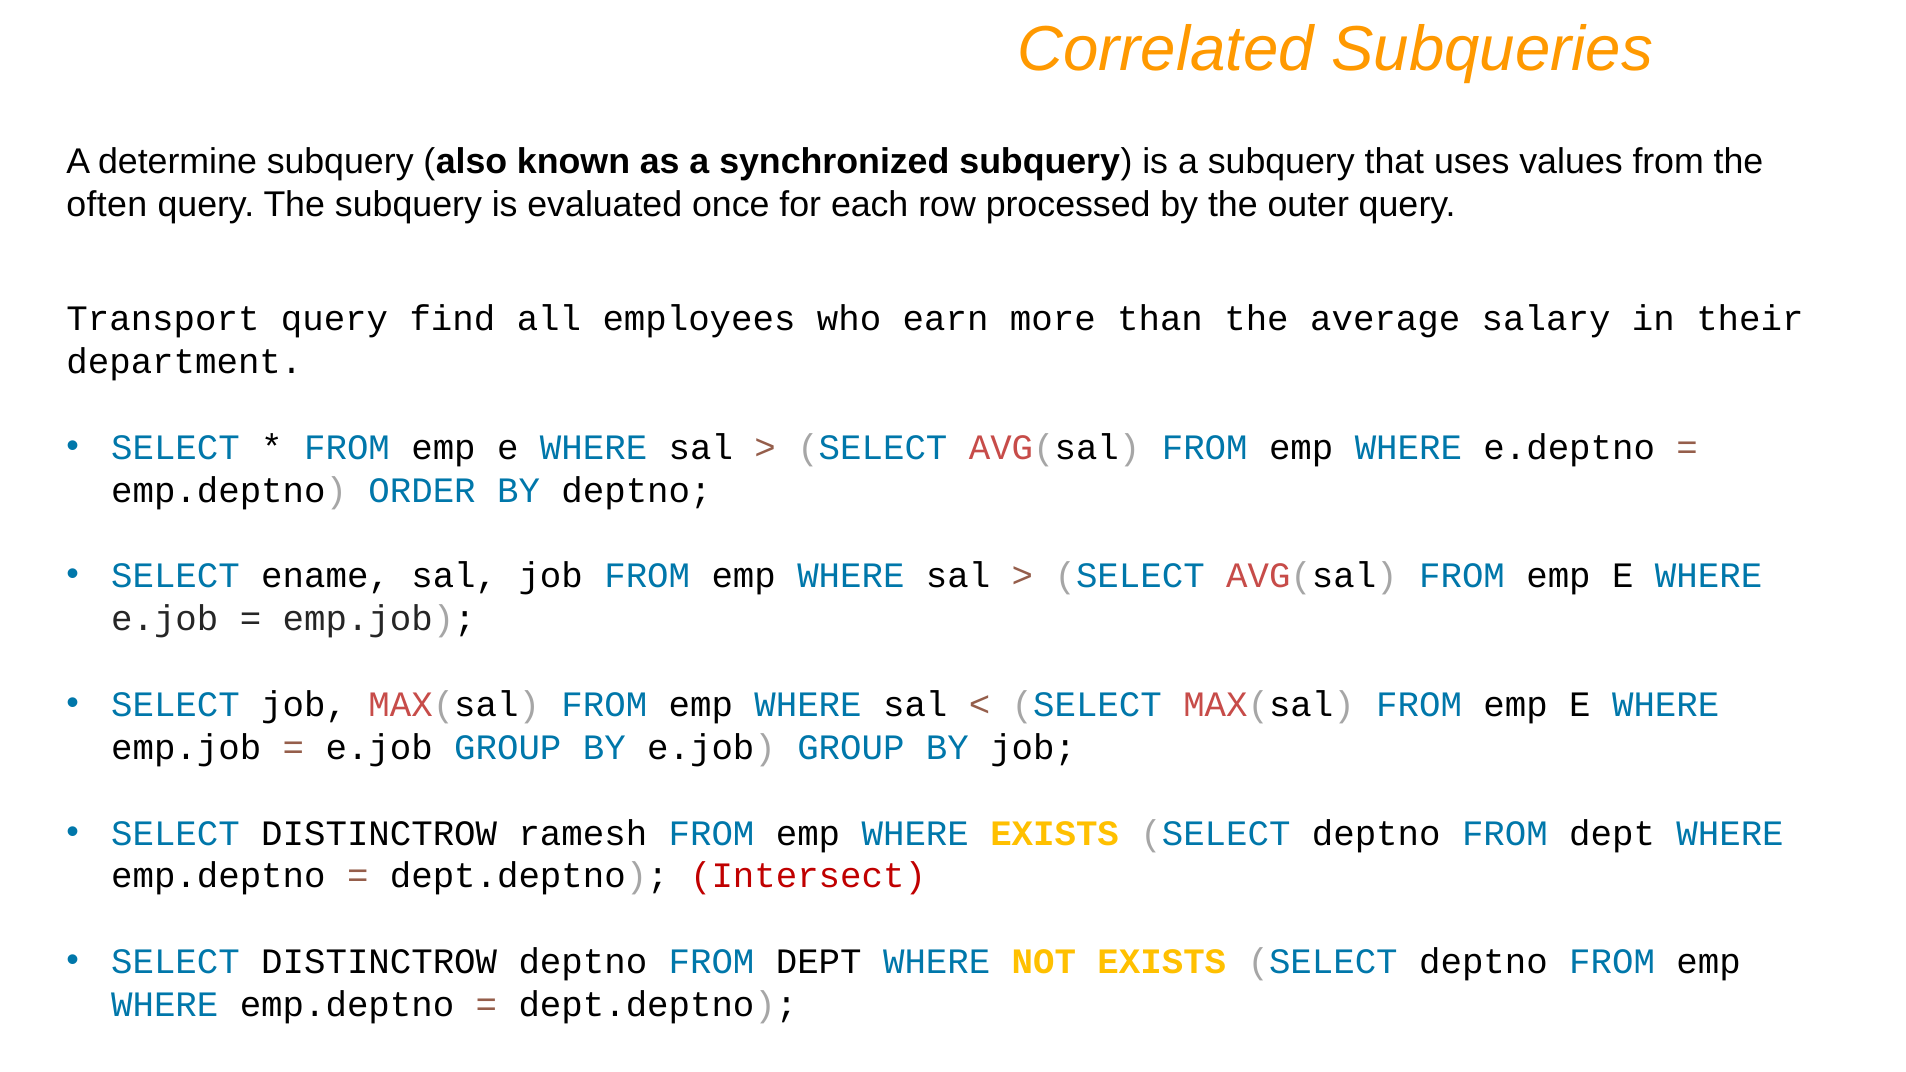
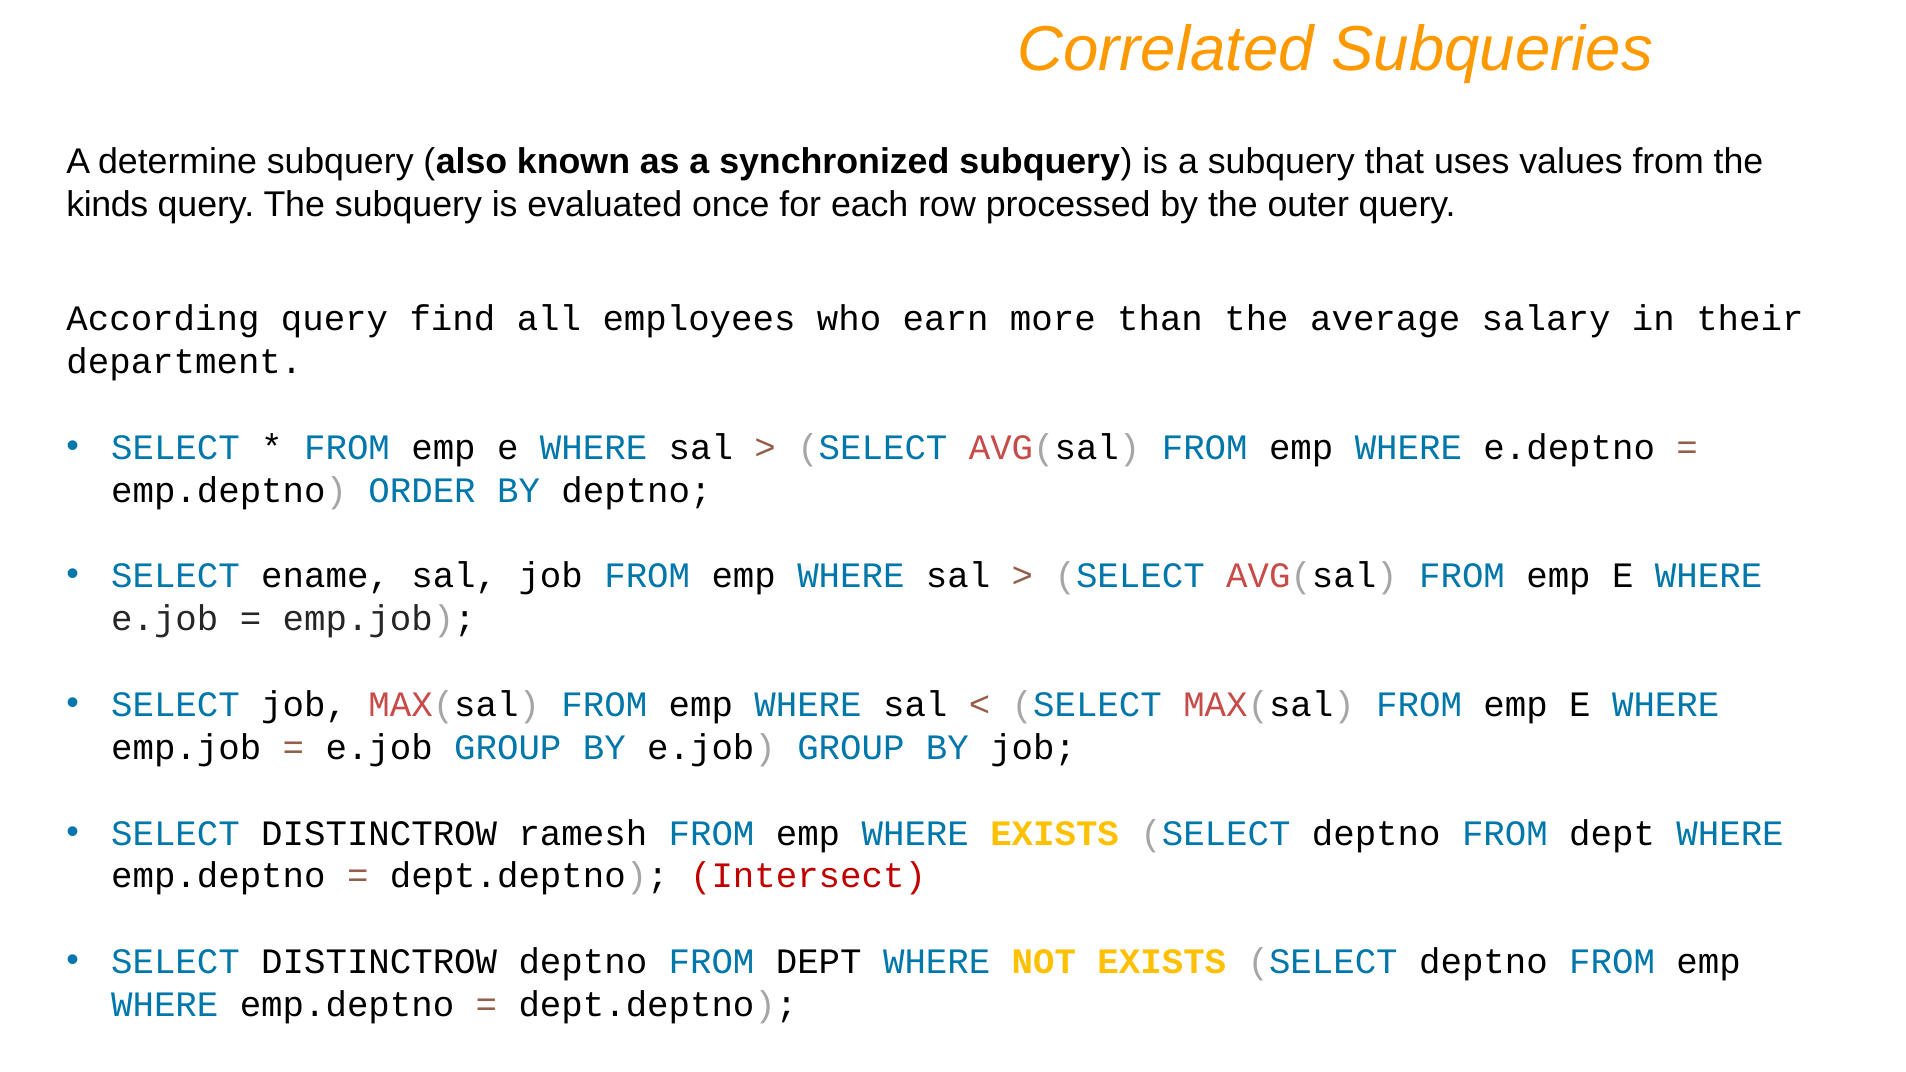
often: often -> kinds
Transport: Transport -> According
